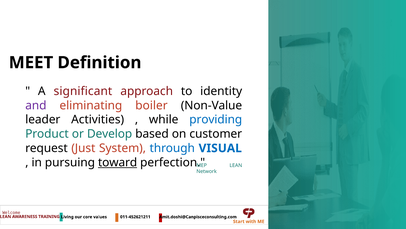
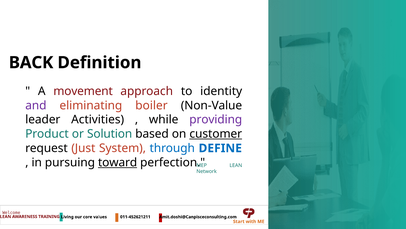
MEET: MEET -> BACK
significant: significant -> movement
providing colour: blue -> purple
Develop: Develop -> Solution
customer underline: none -> present
VISUAL: VISUAL -> DEFINE
